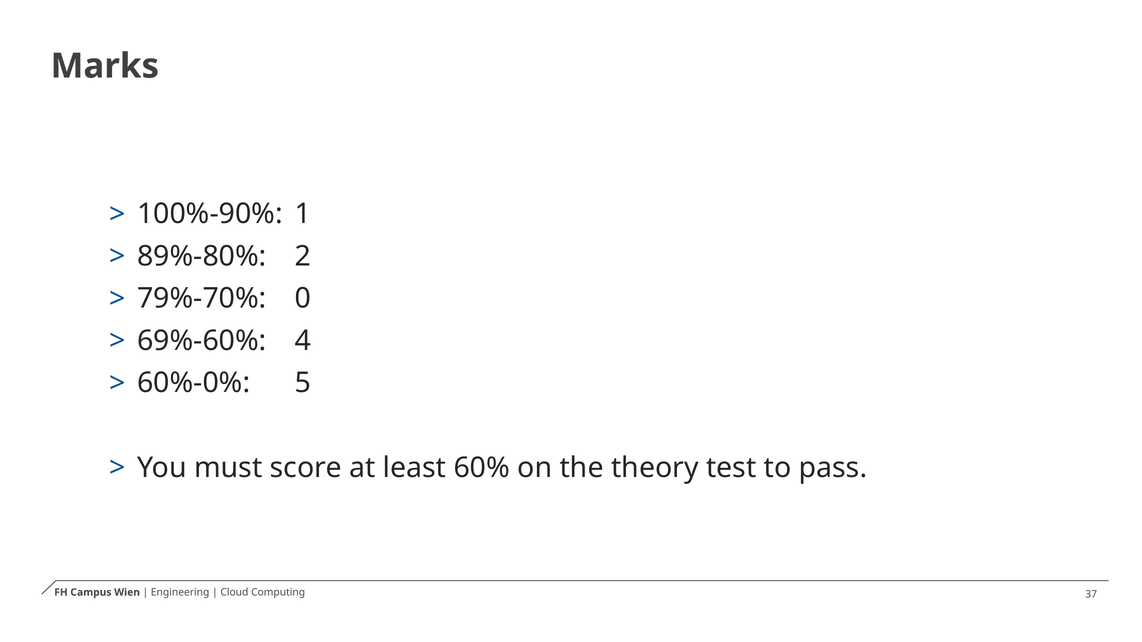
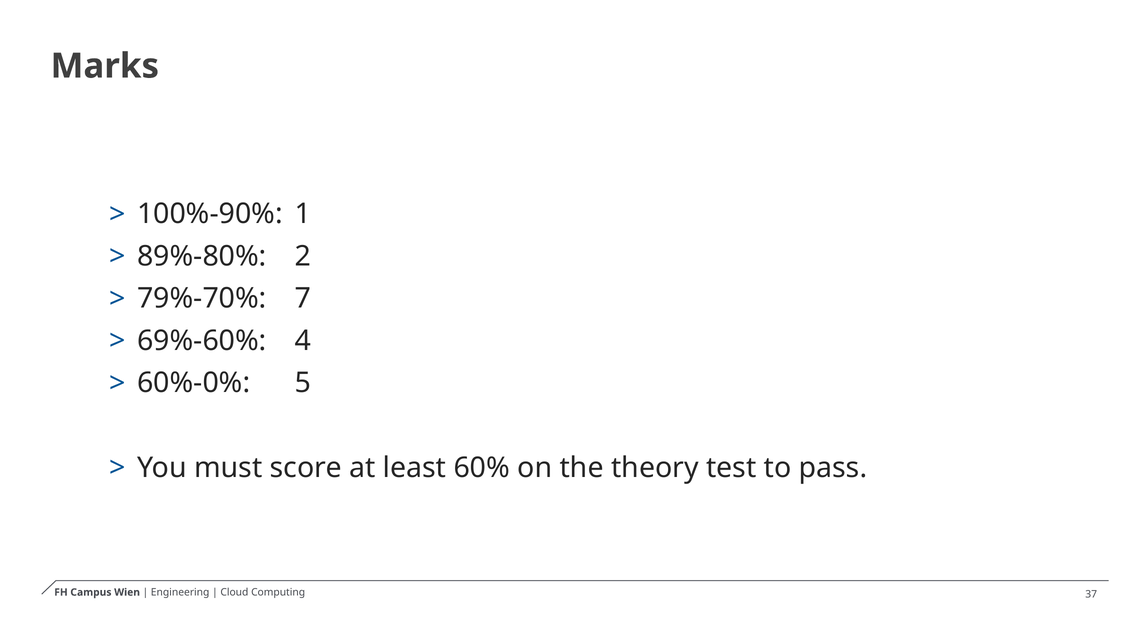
0: 0 -> 7
